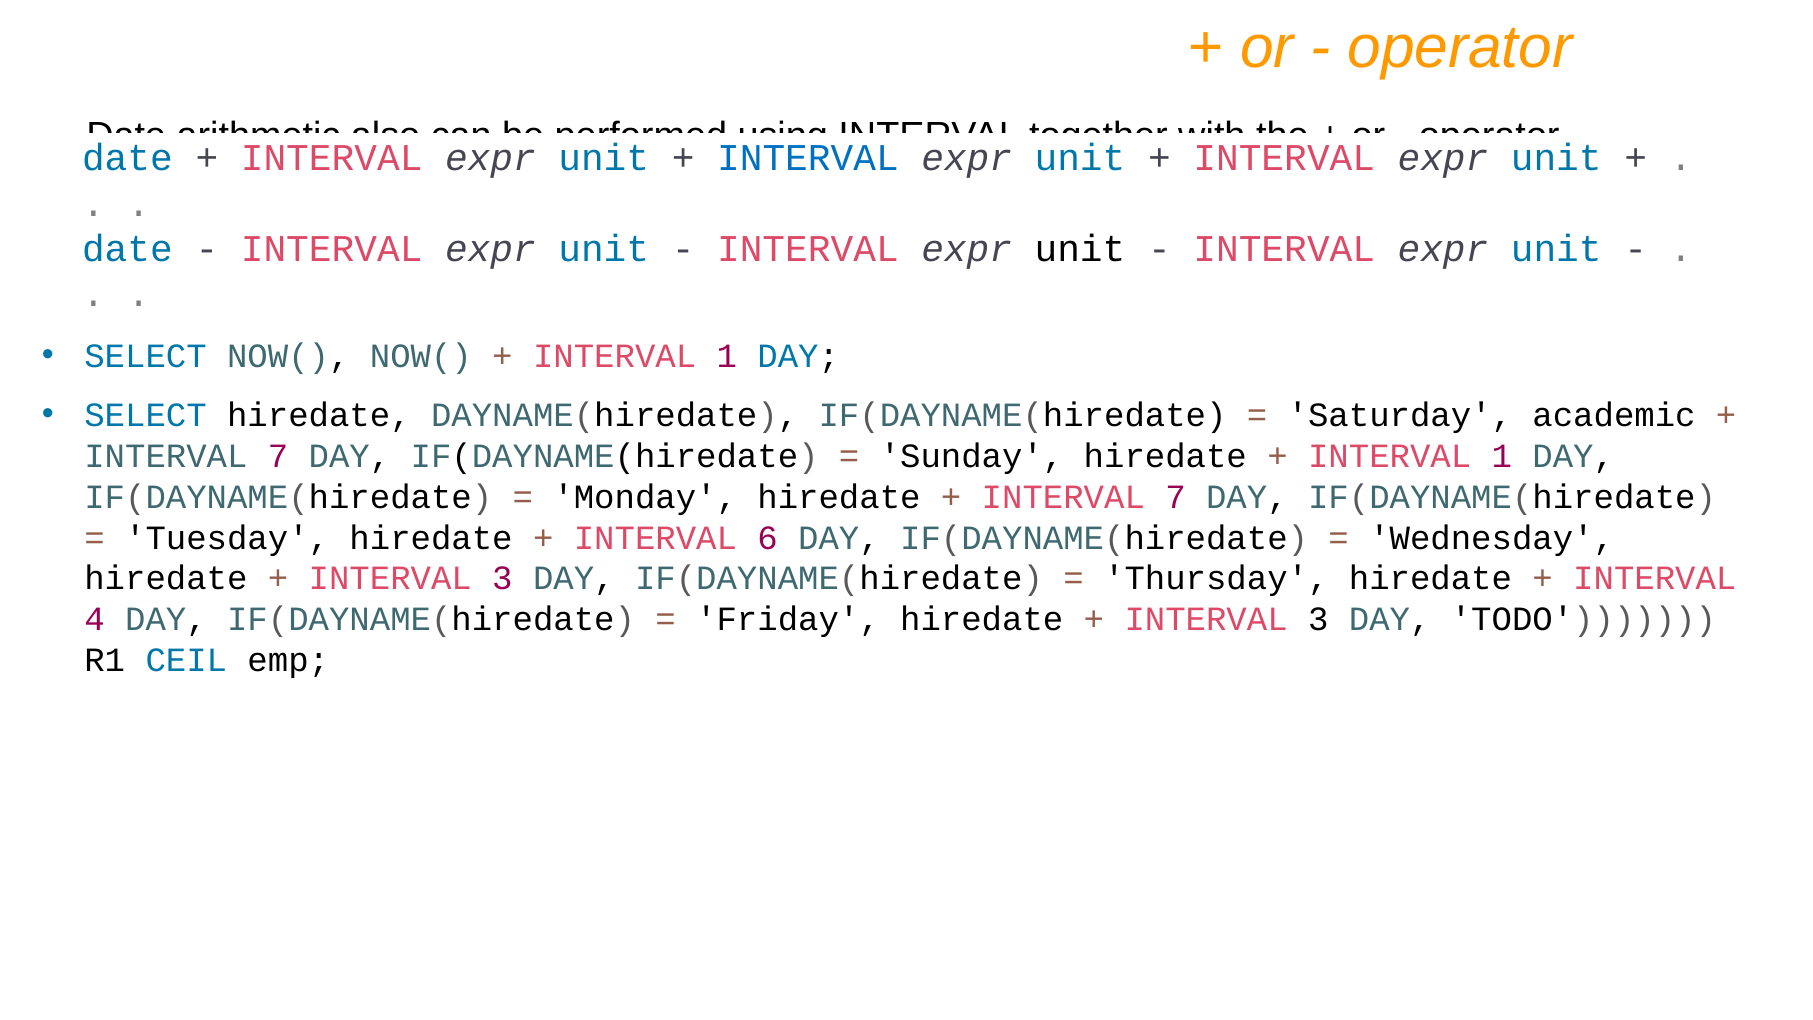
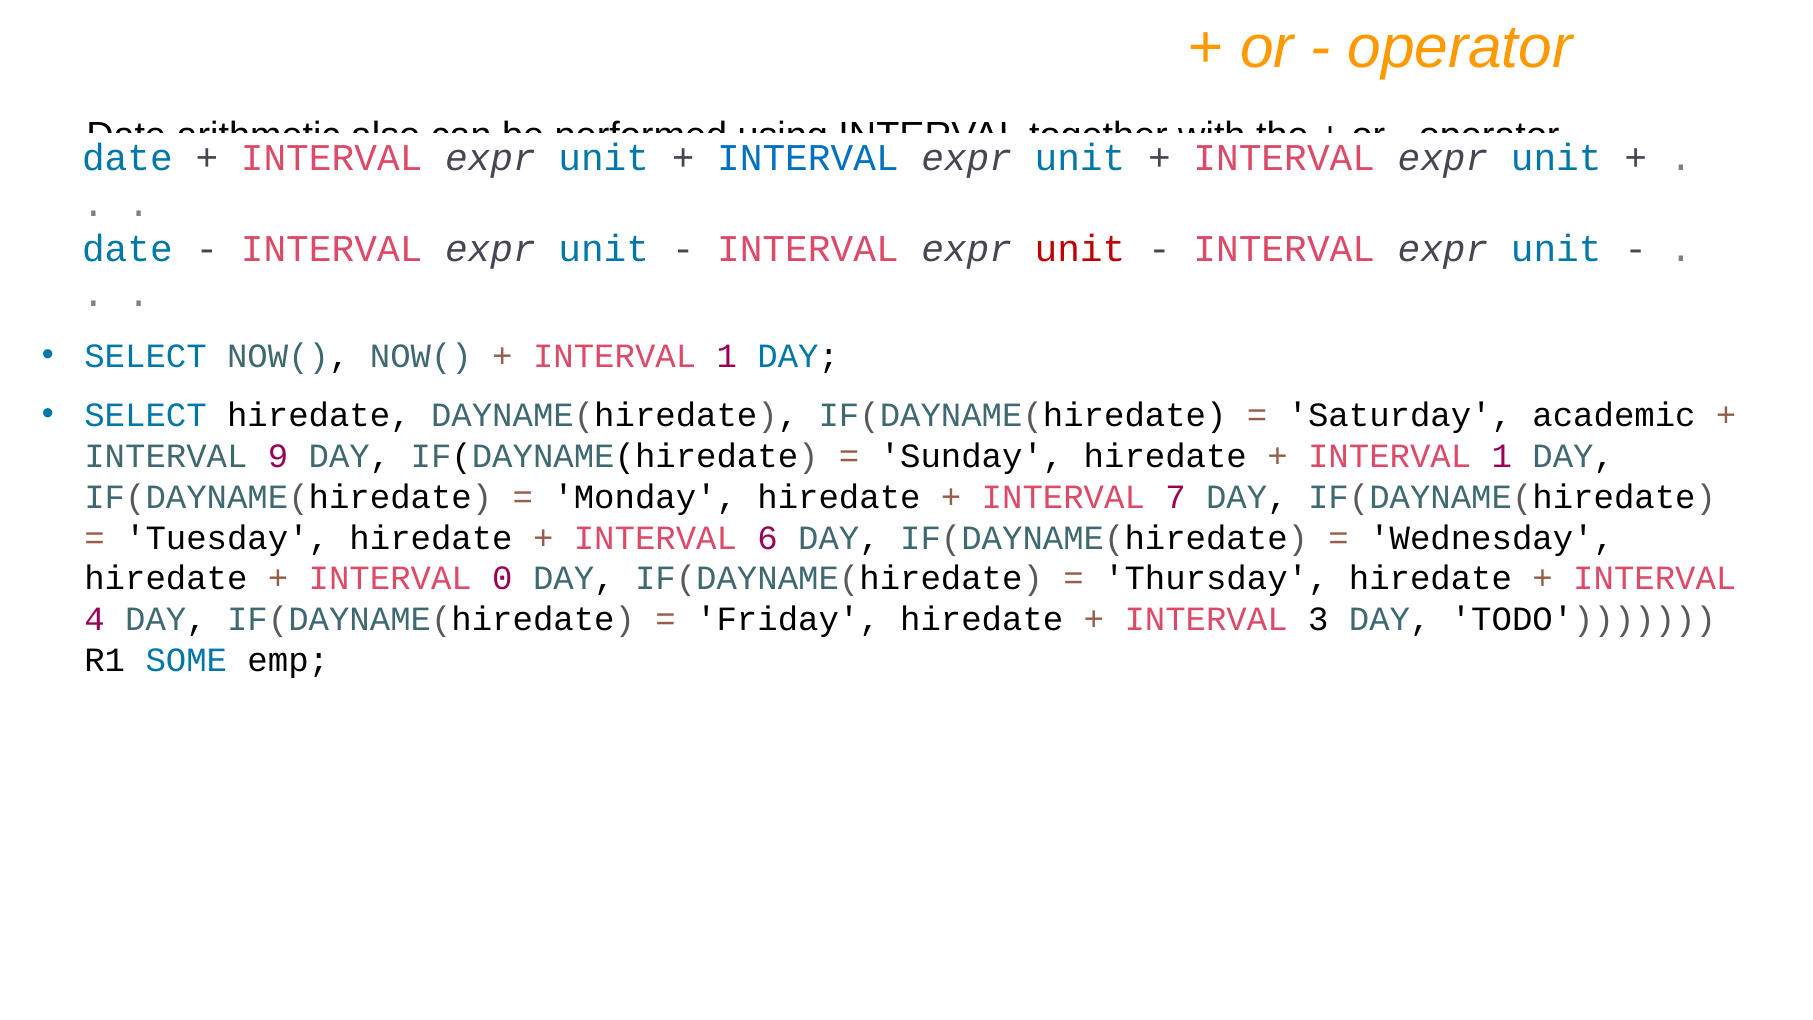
unit at (1080, 249) colour: black -> red
7 at (278, 456): 7 -> 9
3 at (502, 579): 3 -> 0
CEIL: CEIL -> SOME
